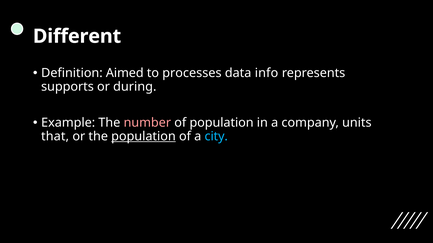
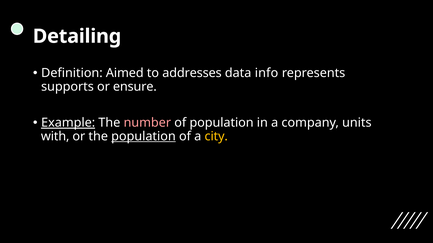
Different: Different -> Detailing
processes: processes -> addresses
during: during -> ensure
Example underline: none -> present
that: that -> with
city colour: light blue -> yellow
